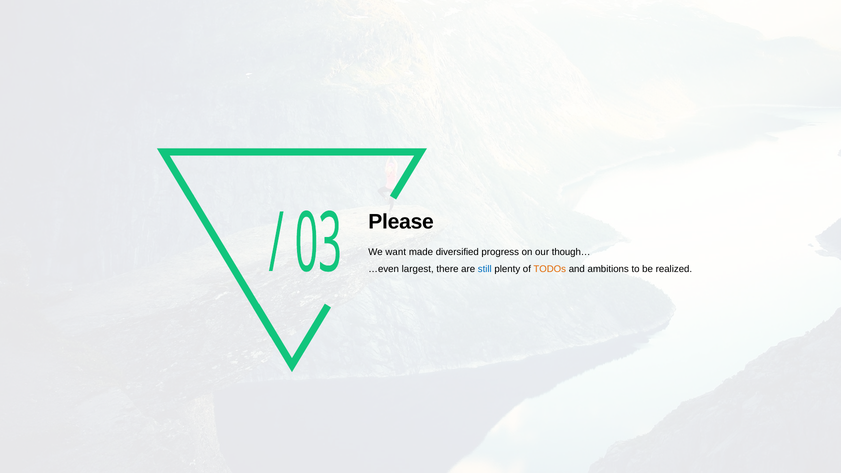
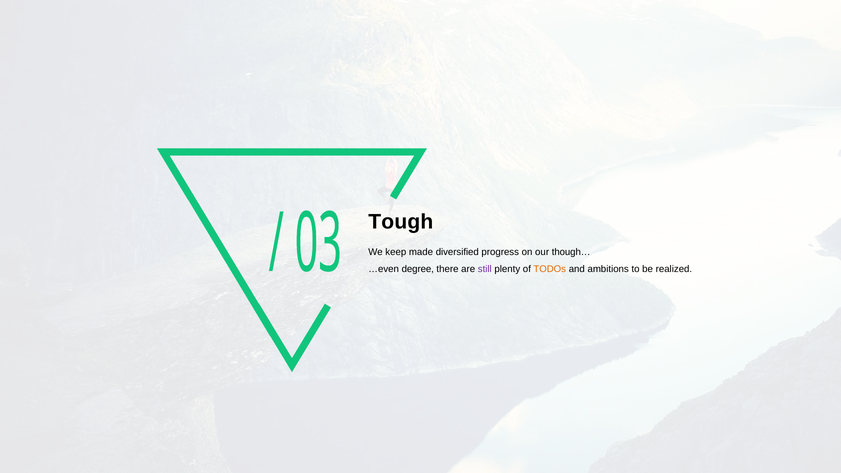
Please: Please -> Tough
want: want -> keep
largest: largest -> degree
still colour: blue -> purple
